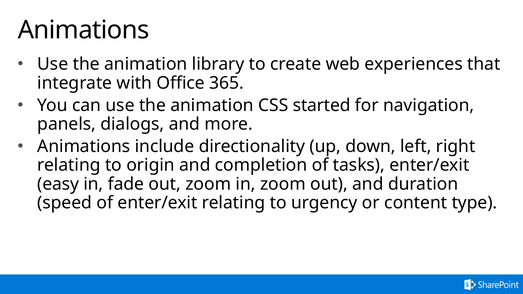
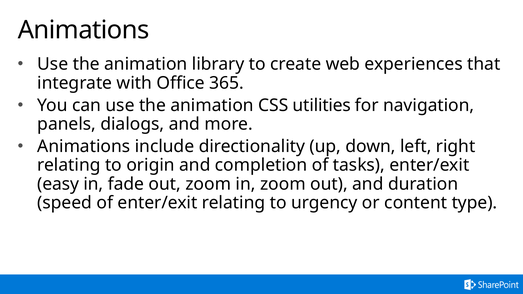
started: started -> utilities
